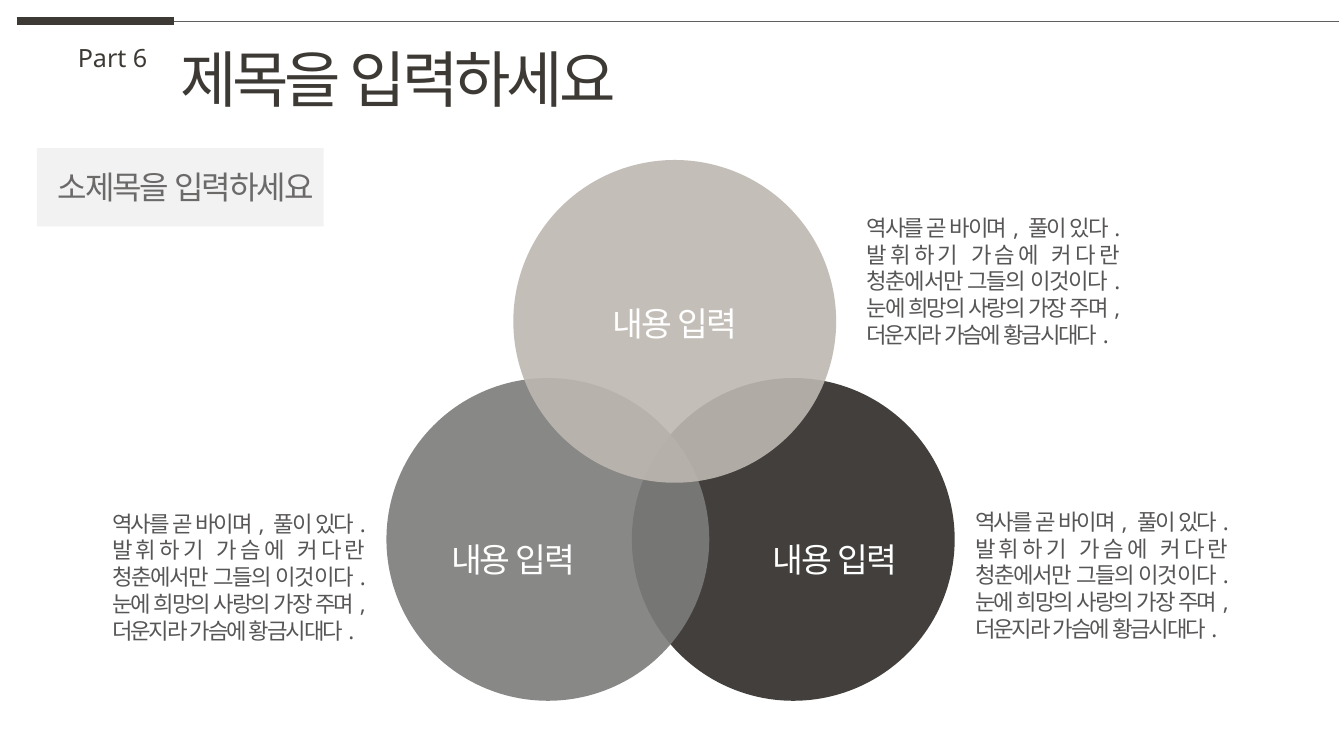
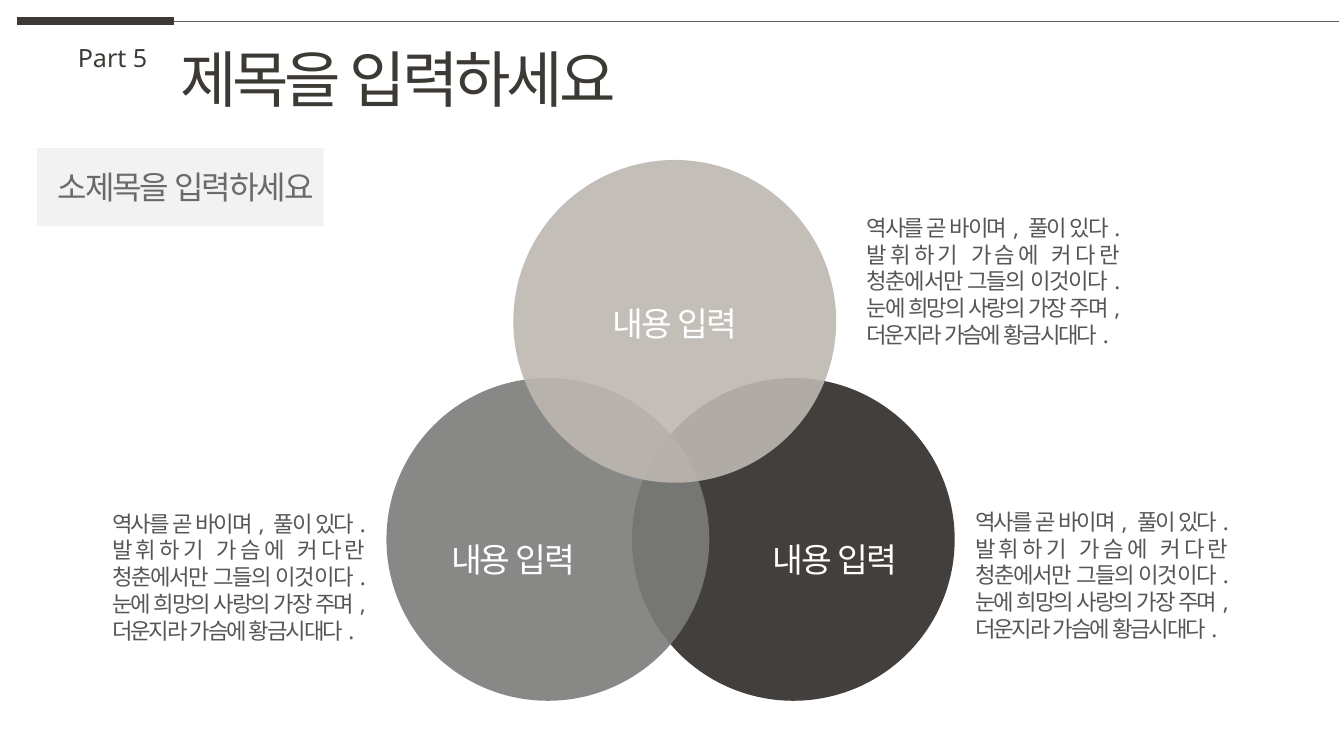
6: 6 -> 5
